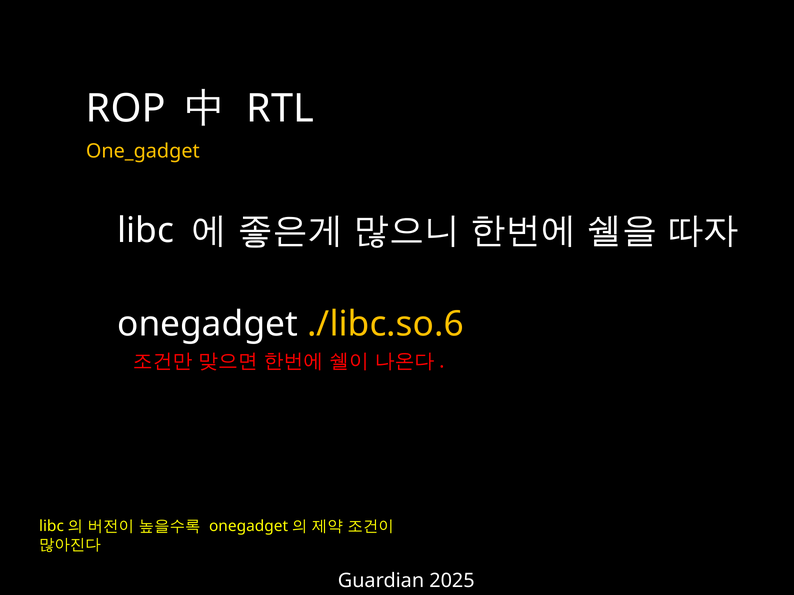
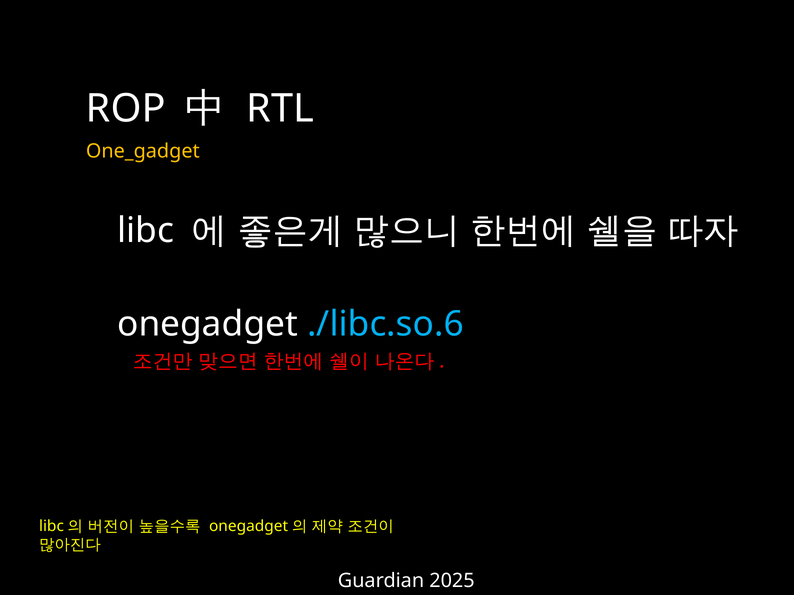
./libc.so.6 colour: yellow -> light blue
